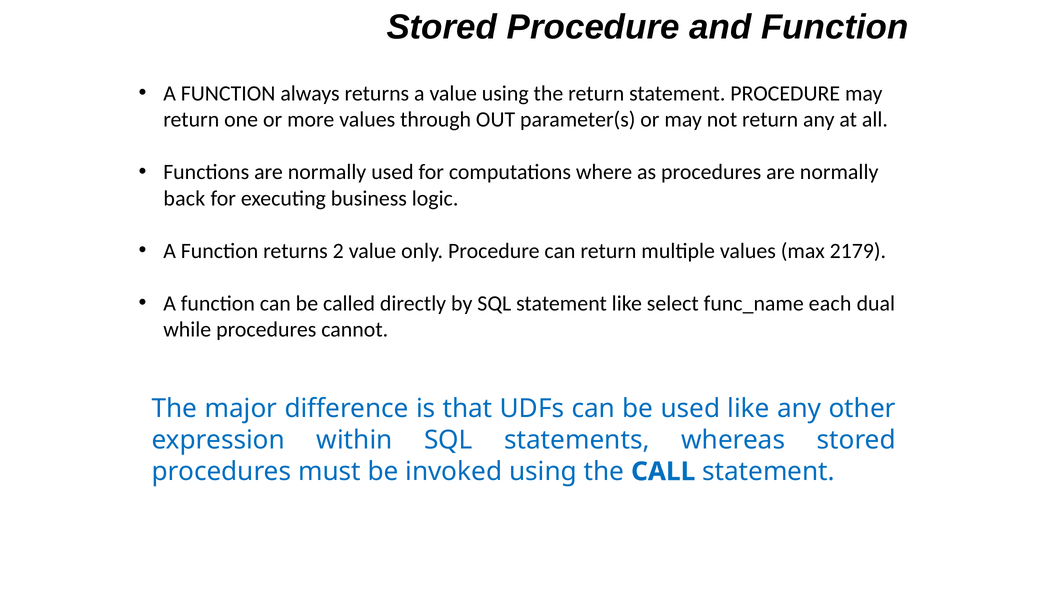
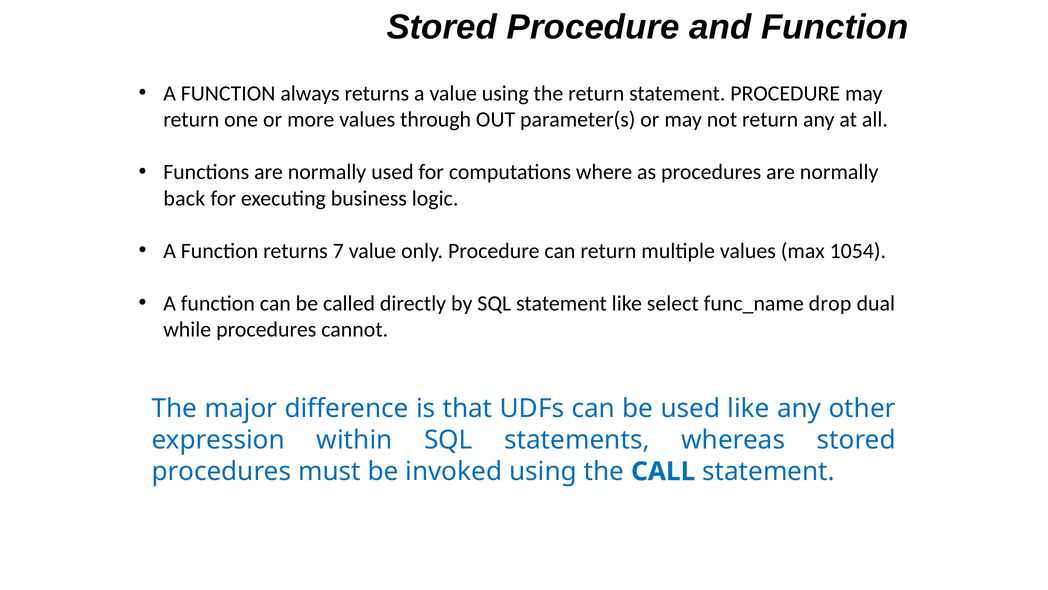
2: 2 -> 7
2179: 2179 -> 1054
each: each -> drop
